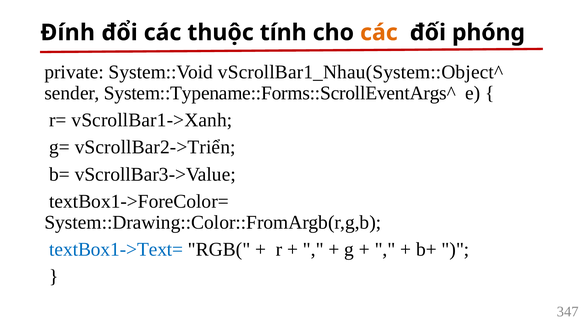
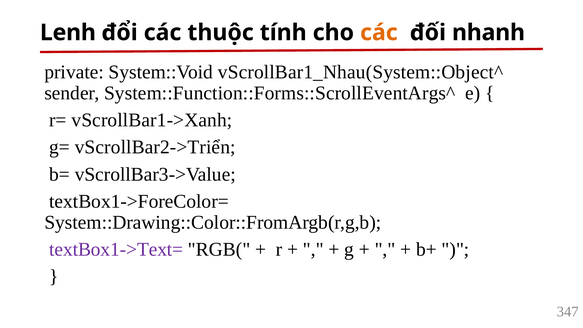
Đính: Đính -> Lenh
phóng: phóng -> nhanh
System::Typename::Forms::ScrollEventArgs^: System::Typename::Forms::ScrollEventArgs^ -> System::Function::Forms::ScrollEventArgs^
textBox1->Text= colour: blue -> purple
